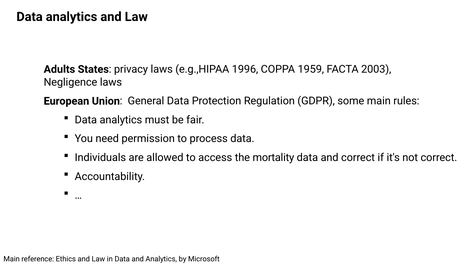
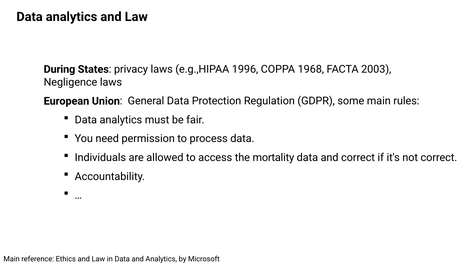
Adults: Adults -> During
1959: 1959 -> 1968
